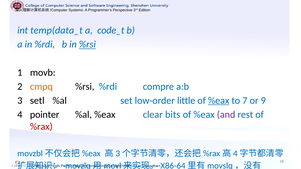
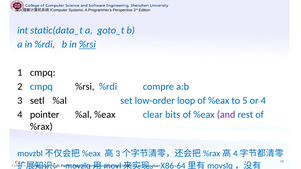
temp(data_t: temp(data_t -> static(data_t
code_t: code_t -> goto_t
1 movb: movb -> cmpq
cmpq at (41, 87) colour: orange -> blue
little: little -> loop
%eax at (219, 101) underline: present -> none
7: 7 -> 5
or 9: 9 -> 4
%rax colour: red -> black
